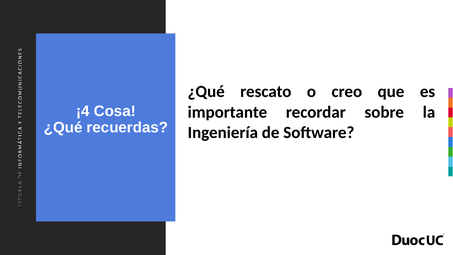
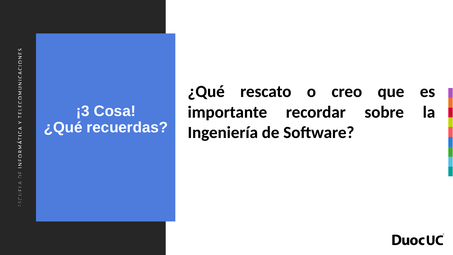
¡4: ¡4 -> ¡3
